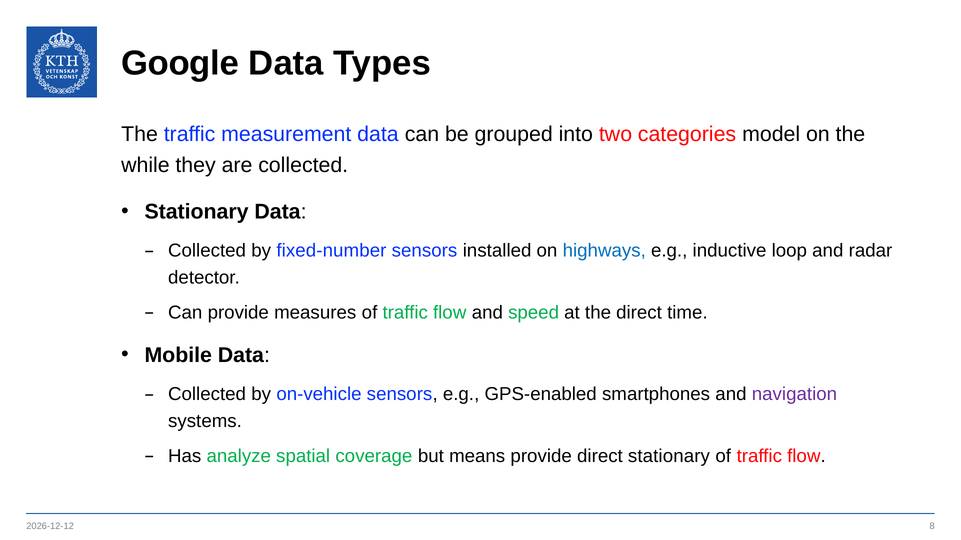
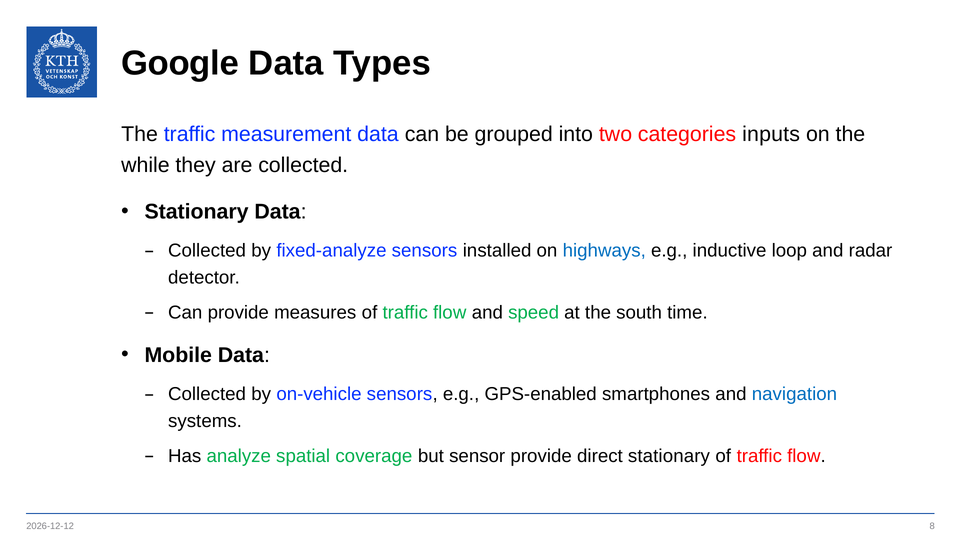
model: model -> inputs
fixed-number: fixed-number -> fixed-analyze
the direct: direct -> south
navigation colour: purple -> blue
means: means -> sensor
